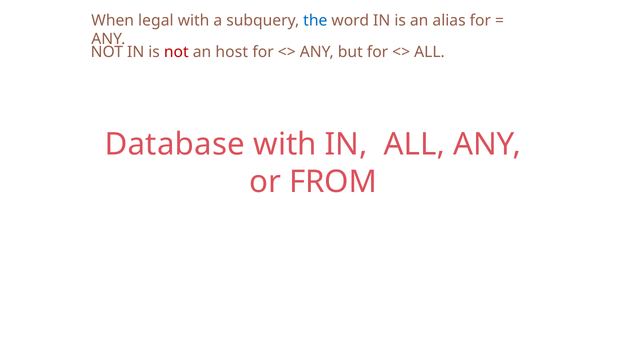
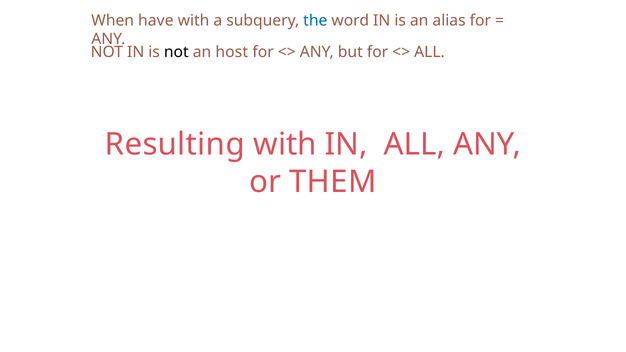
legal: legal -> have
not at (176, 52) colour: red -> black
Database: Database -> Resulting
FROM: FROM -> THEM
